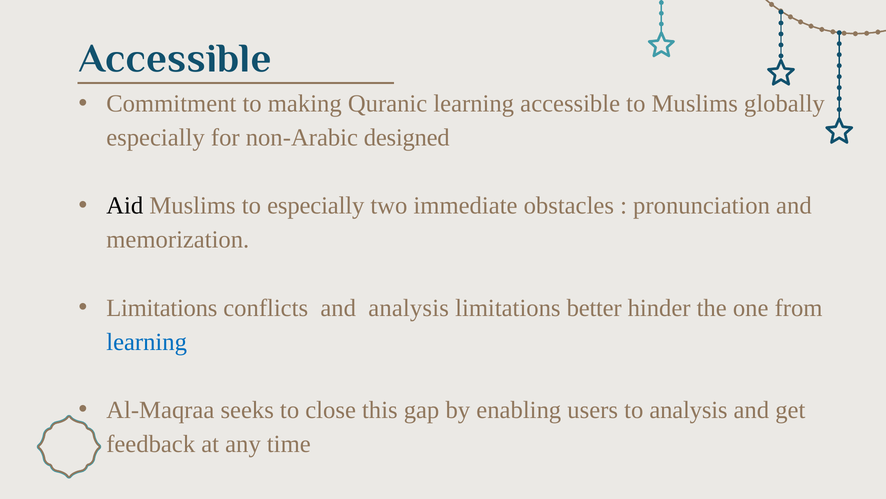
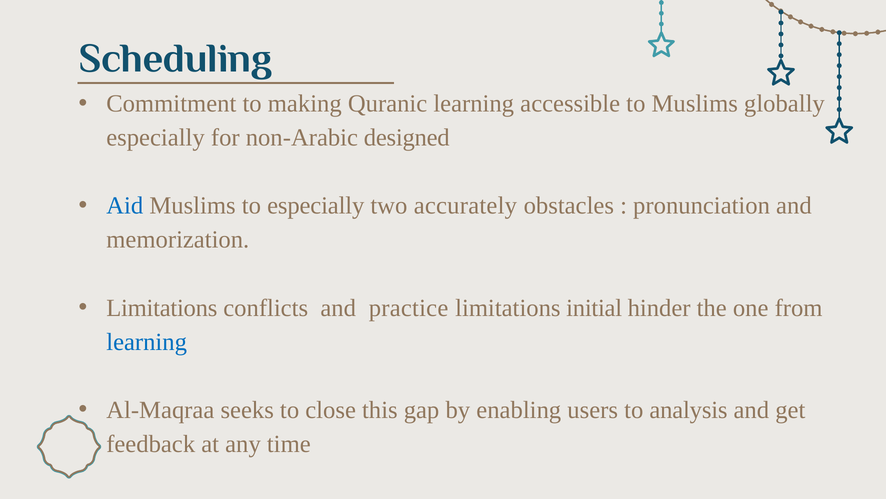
Accessible at (175, 58): Accessible -> Scheduling
Aid colour: black -> blue
immediate: immediate -> accurately
and analysis: analysis -> practice
better: better -> initial
